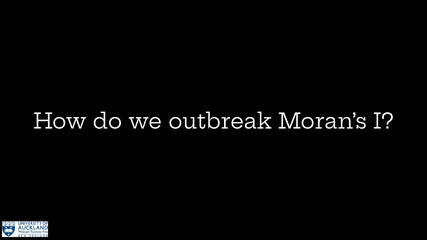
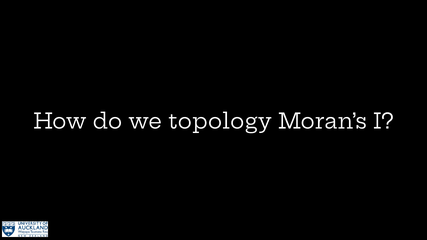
outbreak: outbreak -> topology
